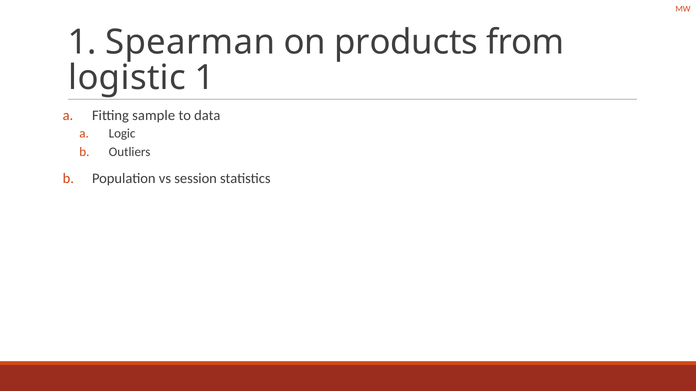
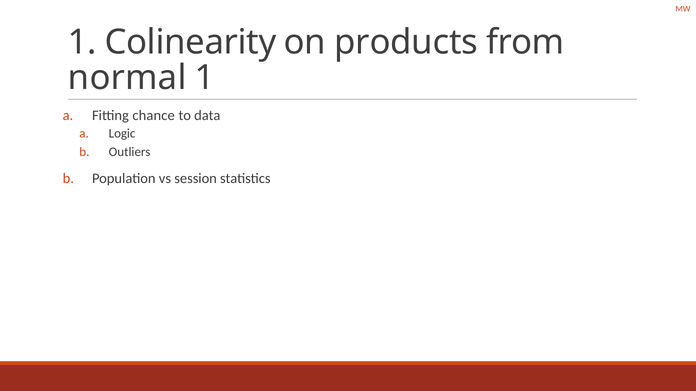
Spearman: Spearman -> Colinearity
logistic: logistic -> normal
sample: sample -> chance
